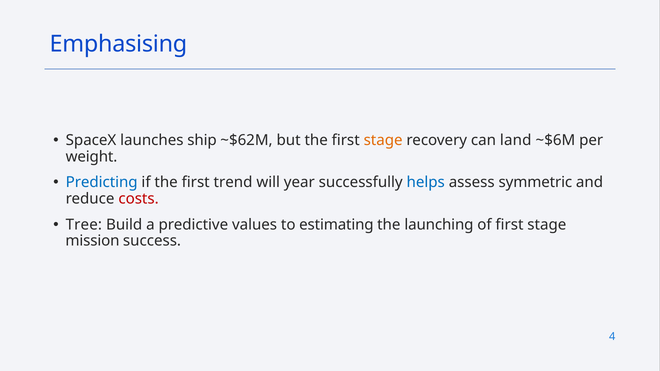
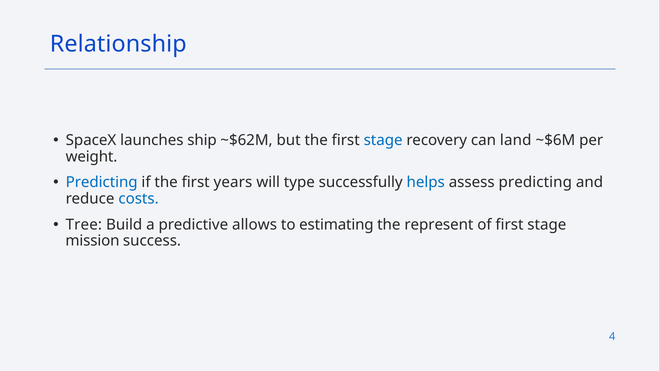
Emphasising: Emphasising -> Relationship
stage at (383, 140) colour: orange -> blue
trend: trend -> years
year: year -> type
assess symmetric: symmetric -> predicting
costs colour: red -> blue
values: values -> allows
launching: launching -> represent
